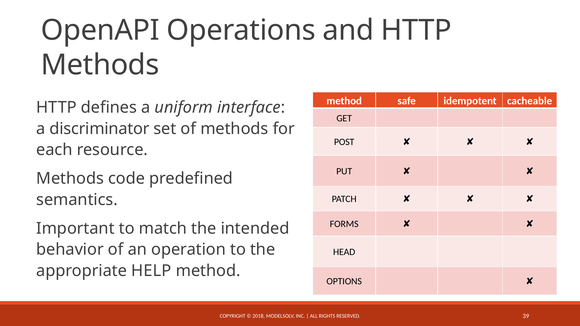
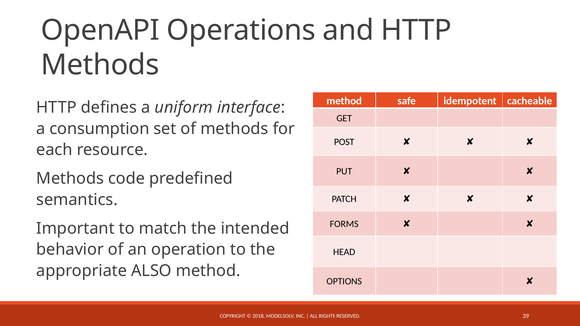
discriminator: discriminator -> consumption
HELP: HELP -> ALSO
